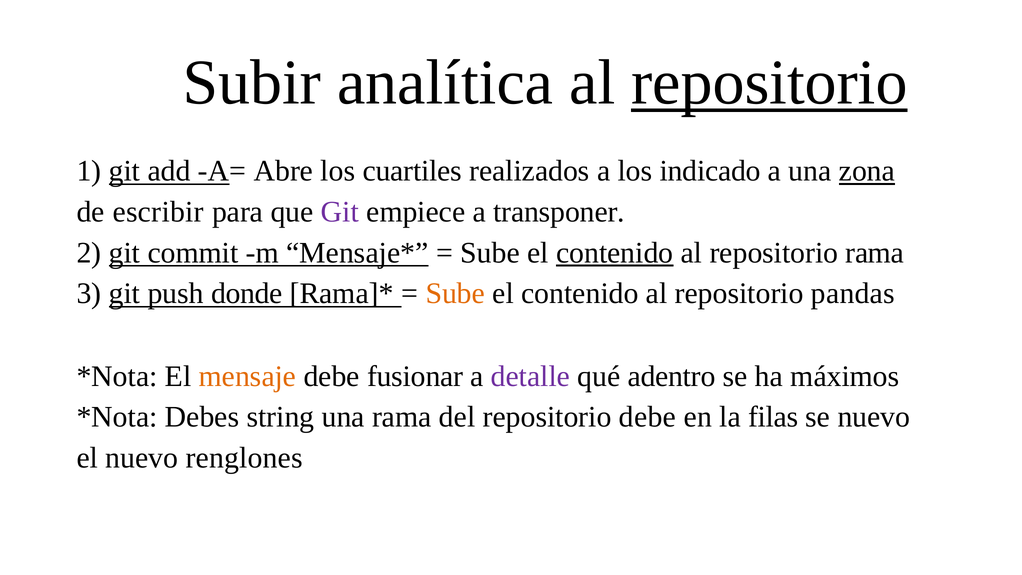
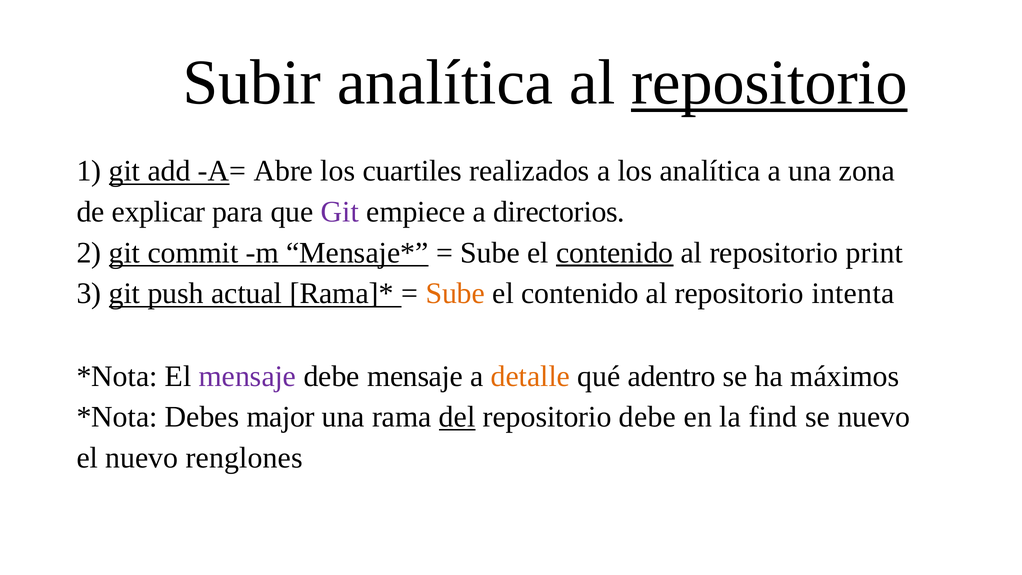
los indicado: indicado -> analítica
zona underline: present -> none
escribir: escribir -> explicar
transponer: transponer -> directorios
repositorio rama: rama -> print
donde: donde -> actual
pandas: pandas -> intenta
mensaje at (247, 376) colour: orange -> purple
debe fusionar: fusionar -> mensaje
detalle colour: purple -> orange
string: string -> major
del underline: none -> present
filas: filas -> find
